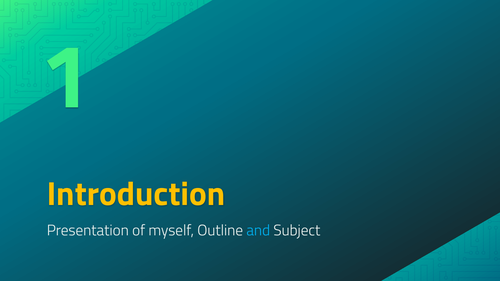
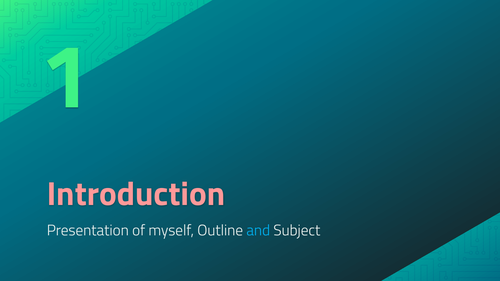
Introduction colour: yellow -> pink
